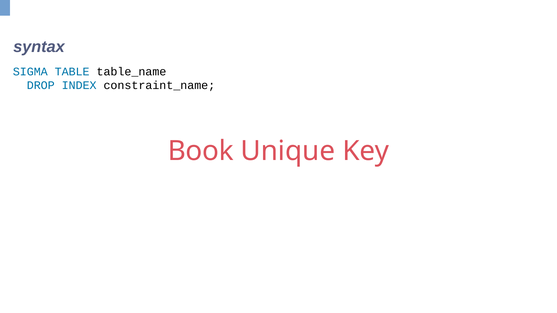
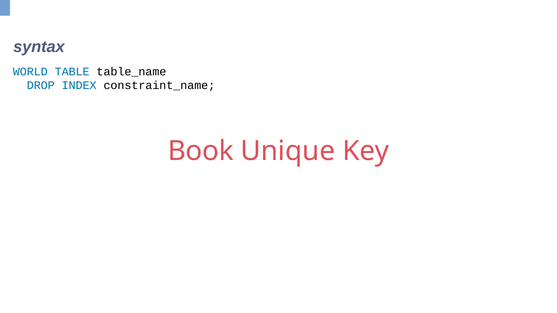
SIGMA: SIGMA -> WORLD
